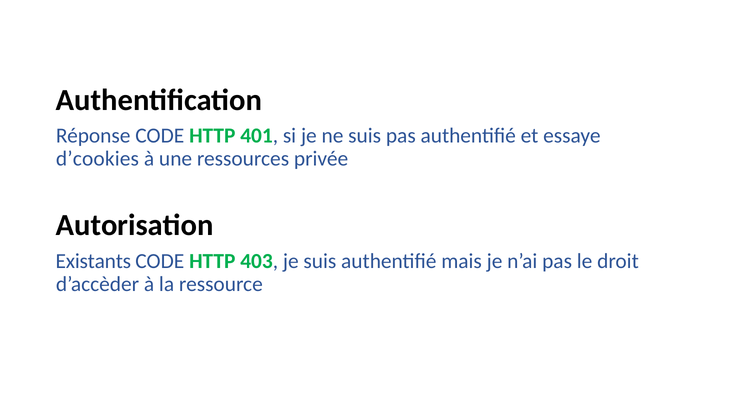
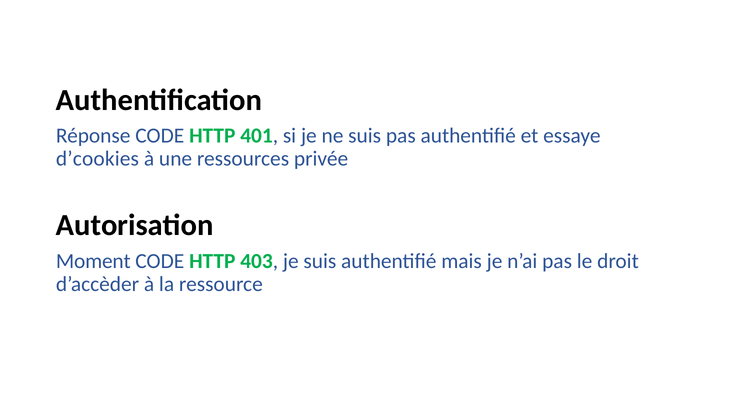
Existants: Existants -> Moment
